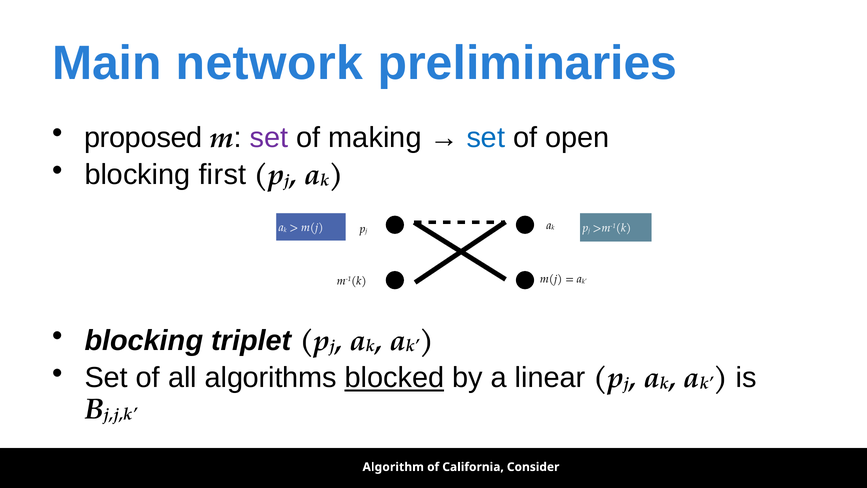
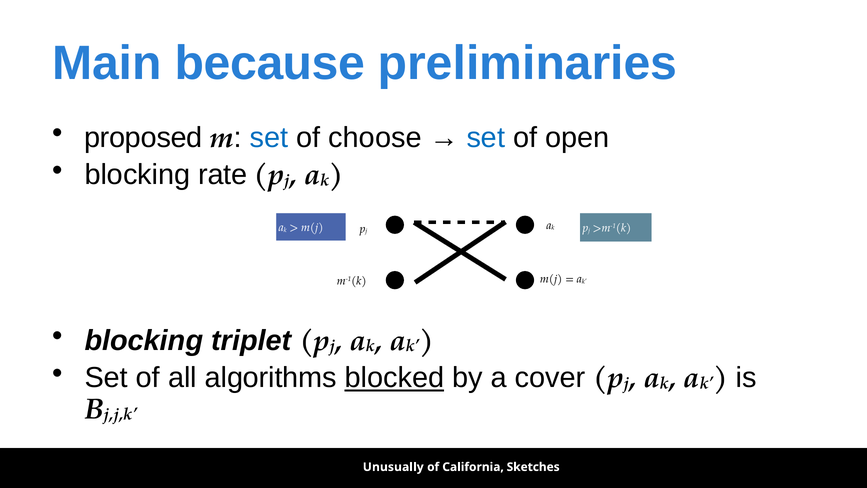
network: network -> because
set at (269, 138) colour: purple -> blue
making: making -> choose
first: first -> rate
linear: linear -> cover
Algorithm: Algorithm -> Unusually
Consider: Consider -> Sketches
